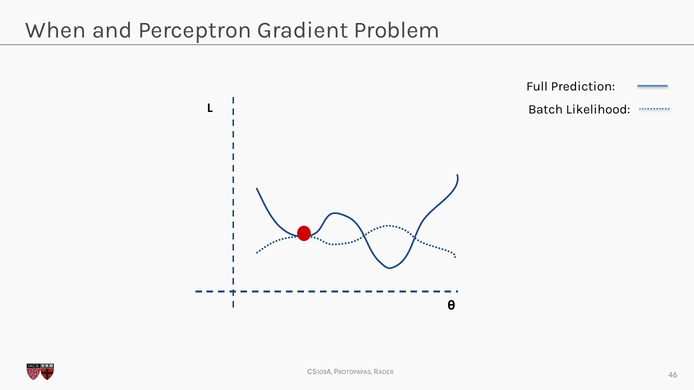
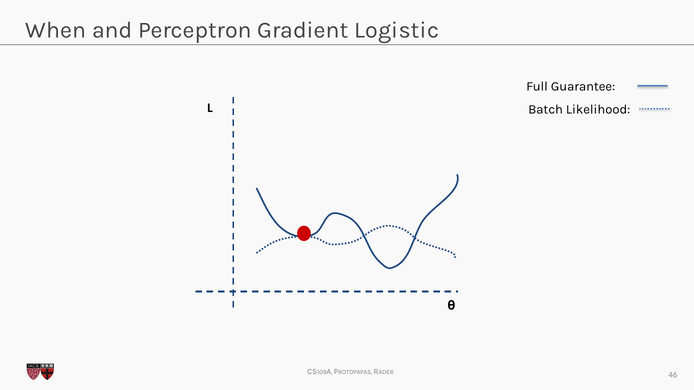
Problem: Problem -> Logistic
Prediction: Prediction -> Guarantee
